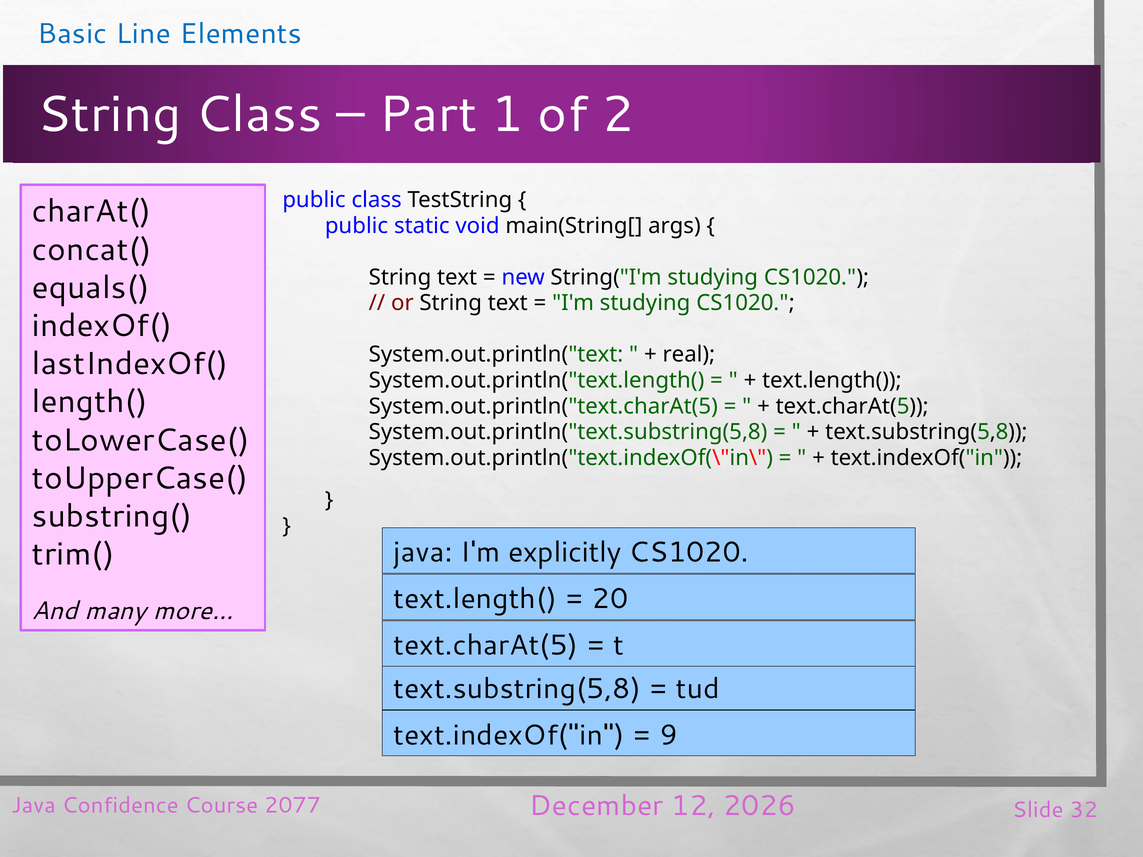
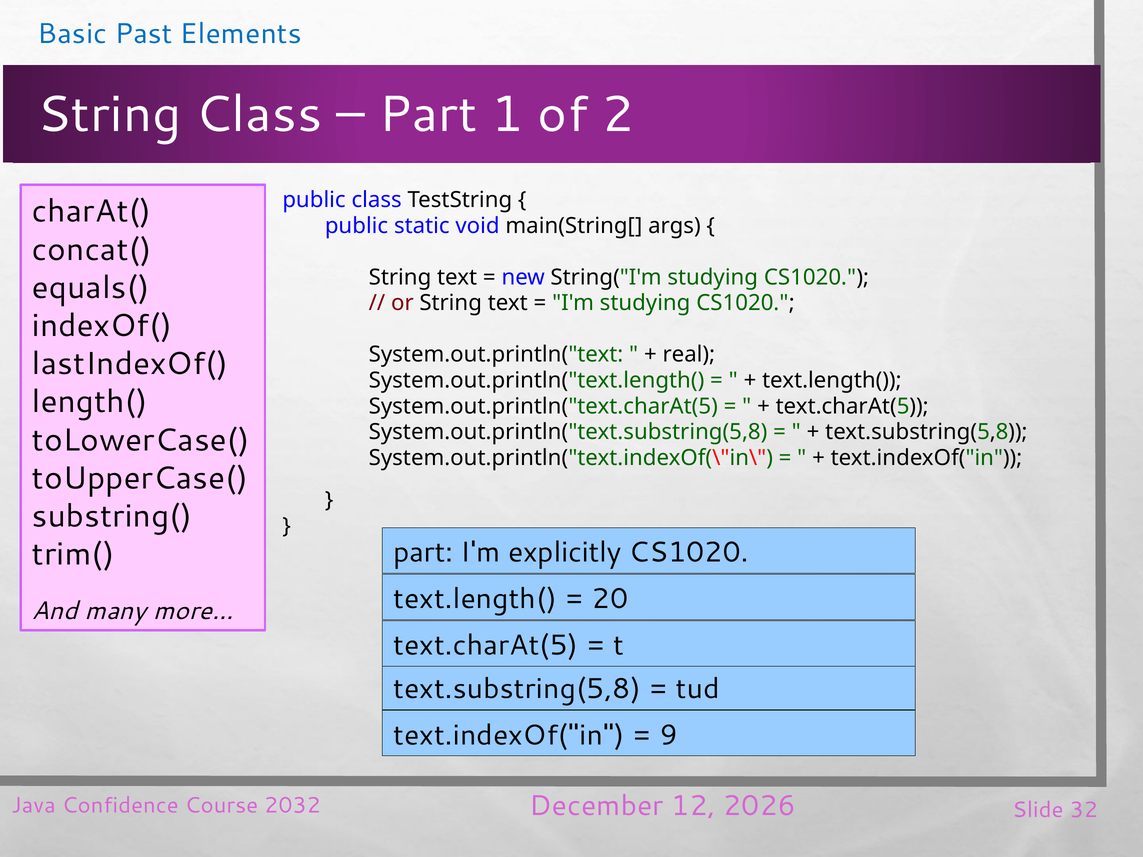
Line: Line -> Past
java at (423, 553): java -> part
2077: 2077 -> 2032
